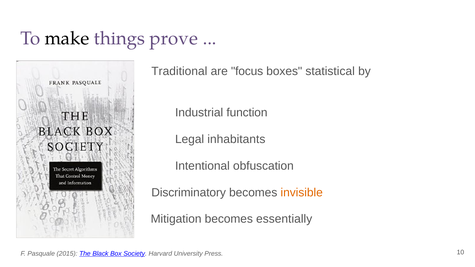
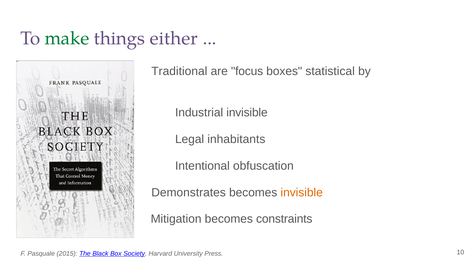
make colour: black -> green
prove: prove -> either
Industrial function: function -> invisible
Discriminatory: Discriminatory -> Demonstrates
essentially: essentially -> constraints
